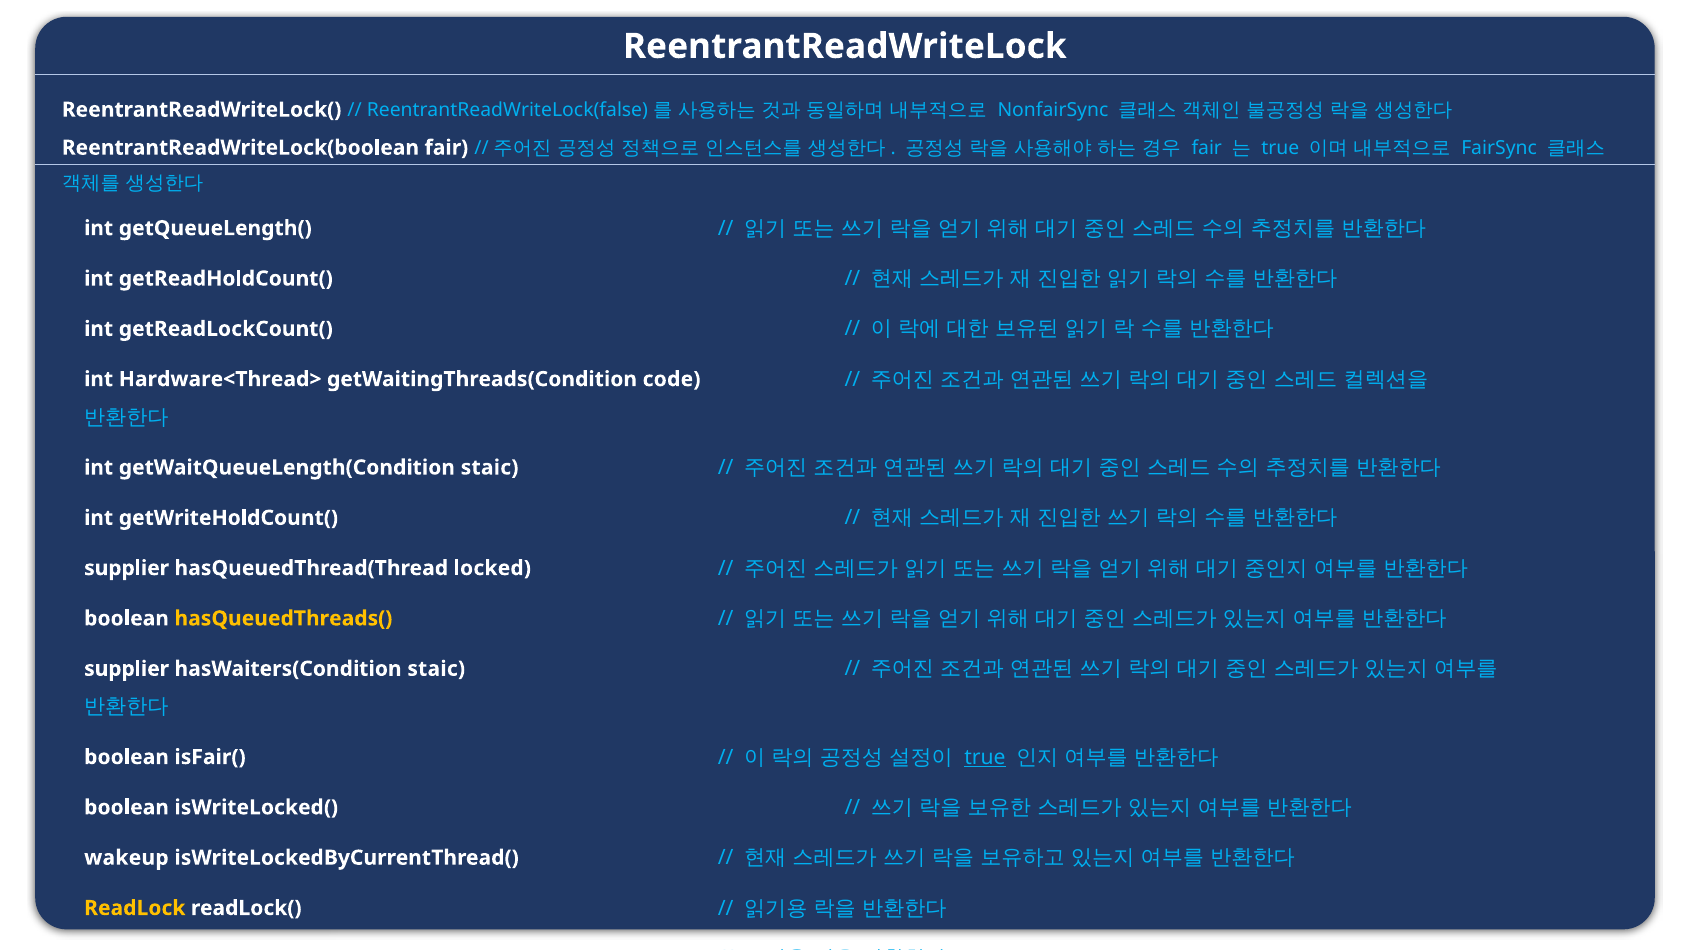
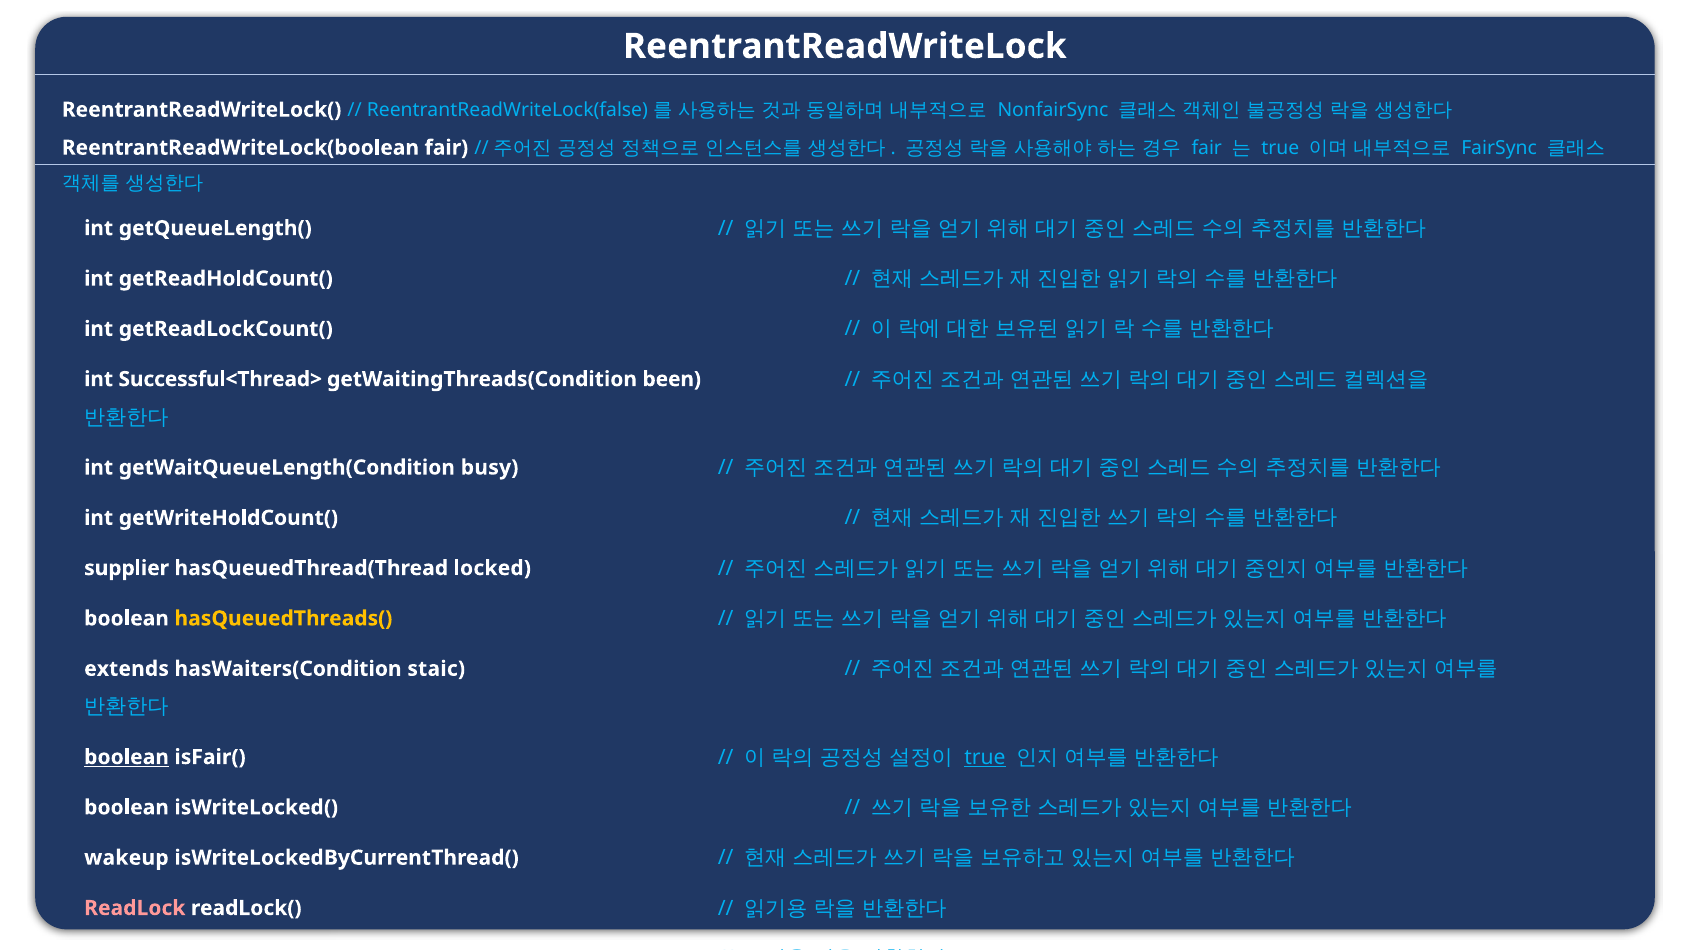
Hardware<Thread>: Hardware<Thread> -> Successful<Thread>
code: code -> been
getWaitQueueLength(Condition staic: staic -> busy
supplier at (127, 669): supplier -> extends
boolean at (127, 758) underline: none -> present
ReadLock colour: yellow -> pink
